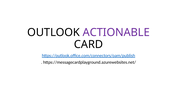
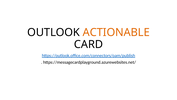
ACTIONABLE colour: purple -> orange
